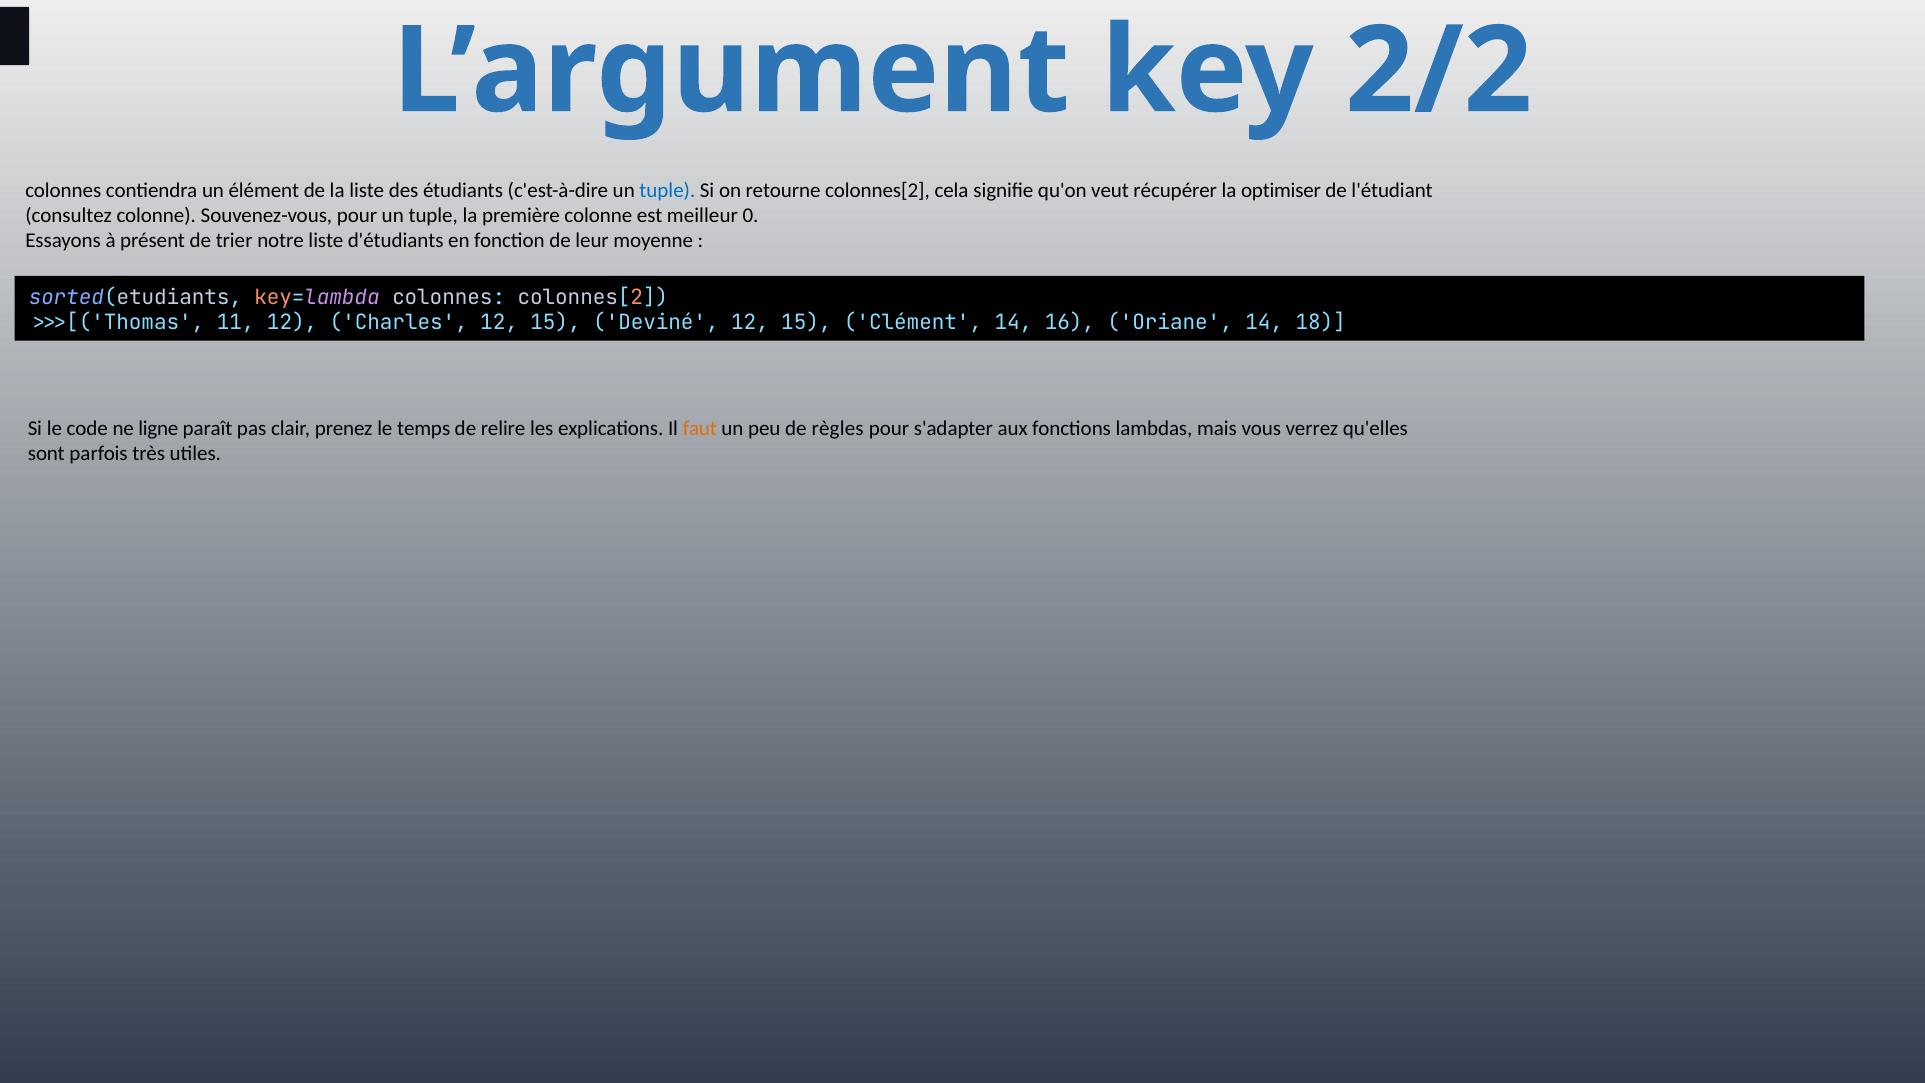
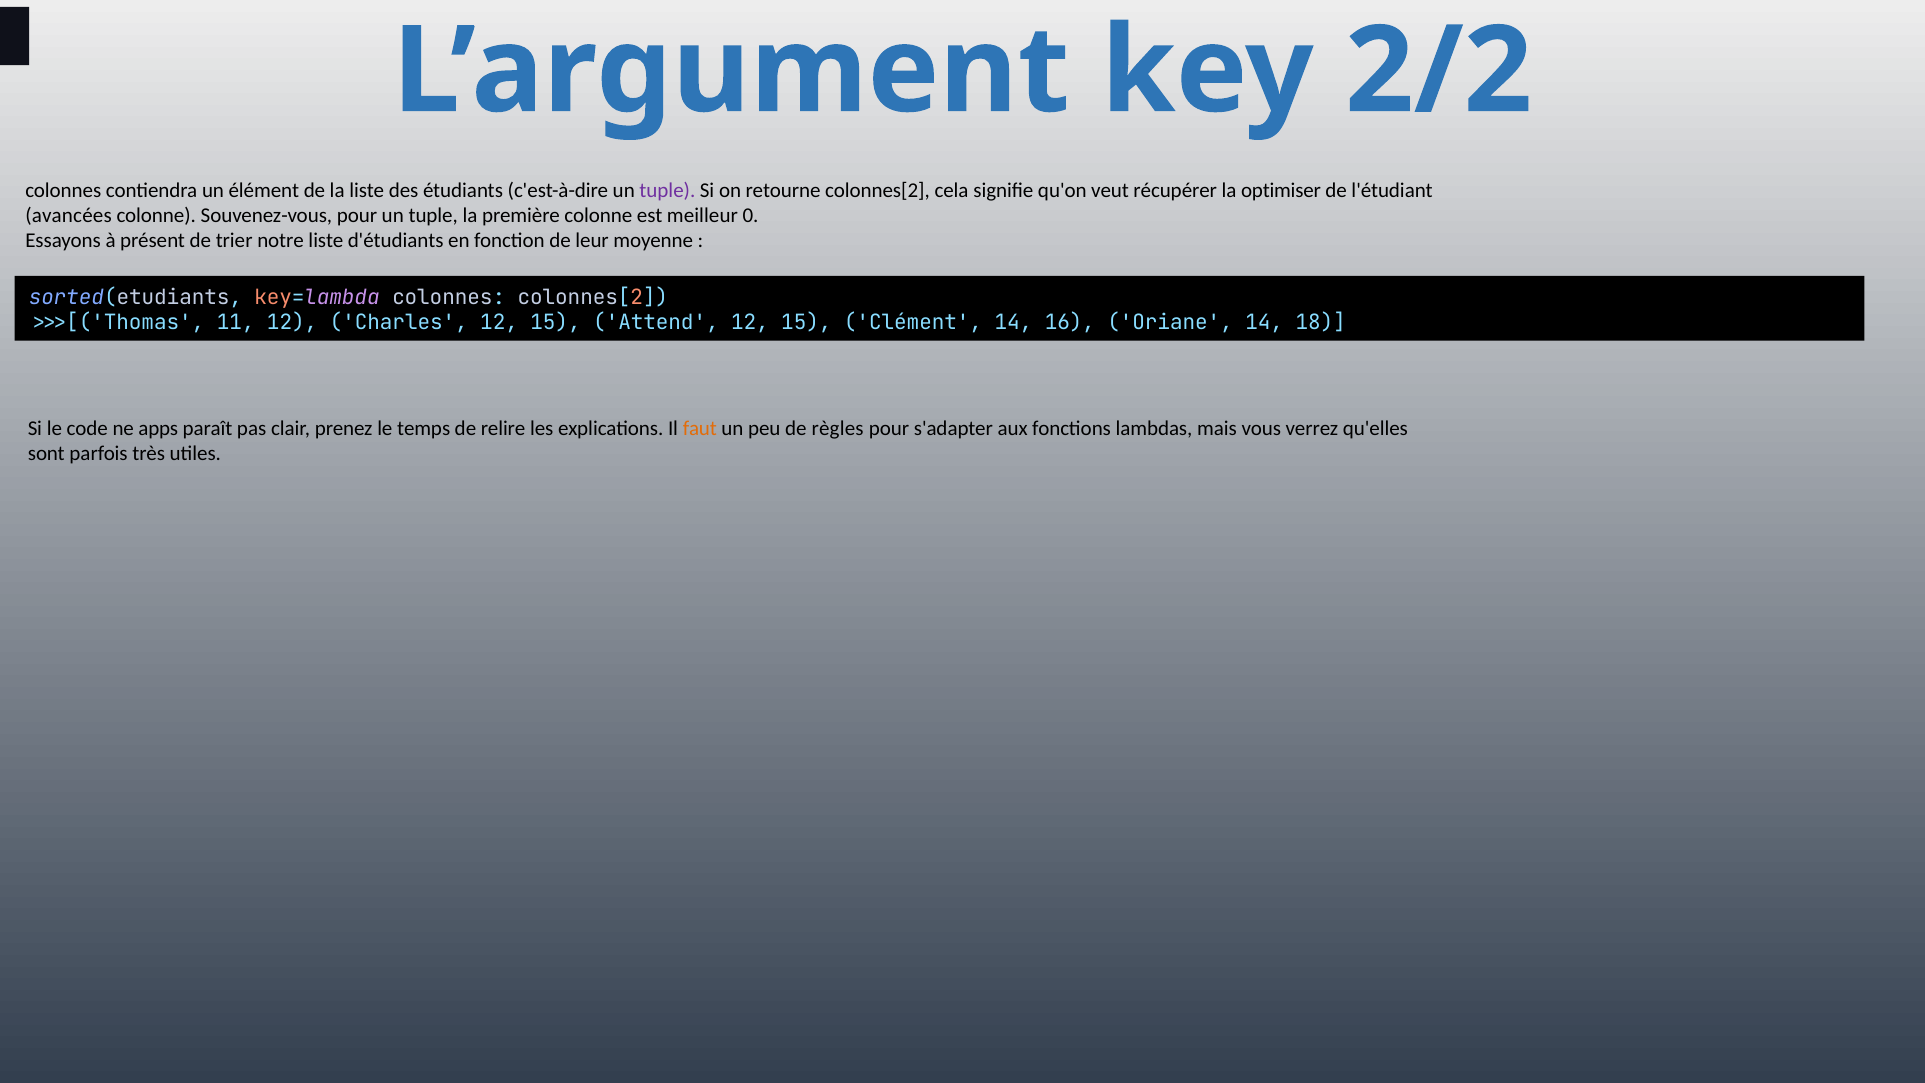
tuple at (667, 190) colour: blue -> purple
consultez: consultez -> avancées
Deviné: Deviné -> Attend
ligne: ligne -> apps
